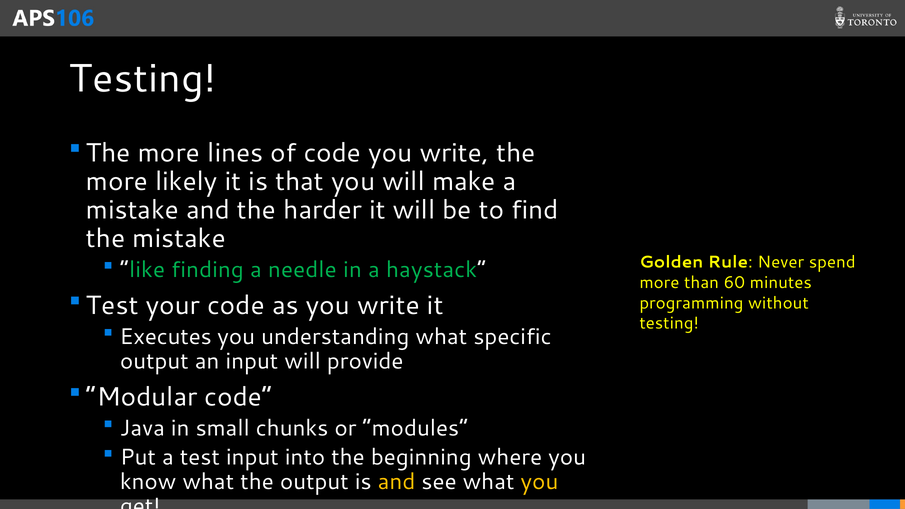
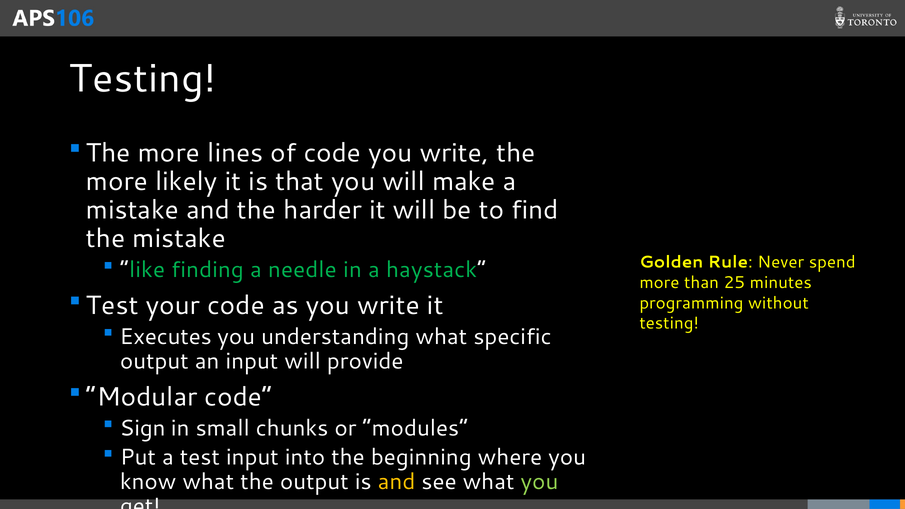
60: 60 -> 25
Java: Java -> Sign
you at (539, 482) colour: yellow -> light green
